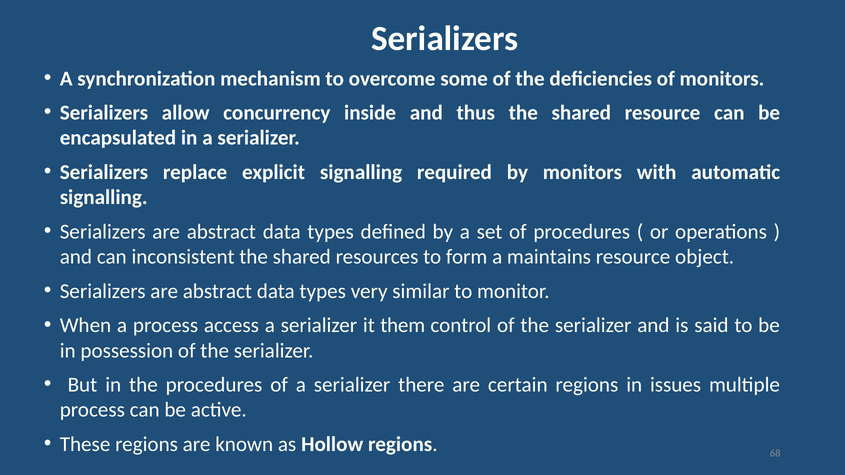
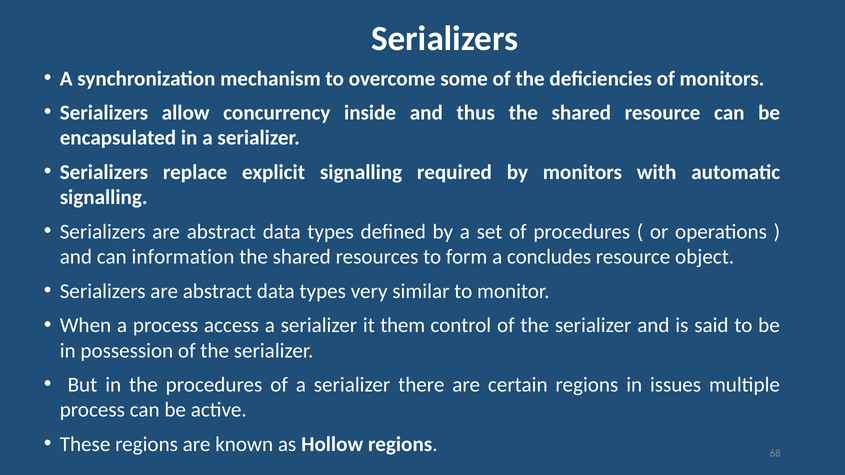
inconsistent: inconsistent -> information
maintains: maintains -> concludes
